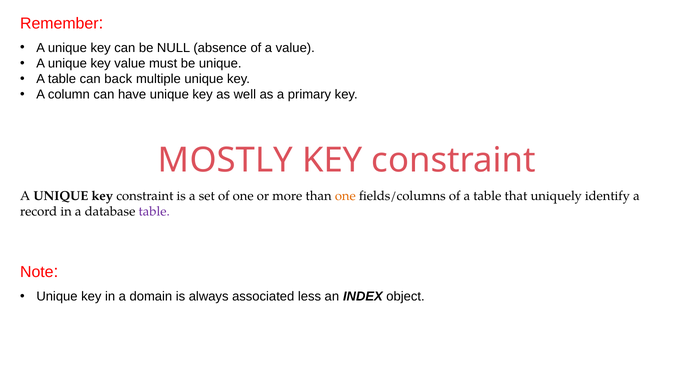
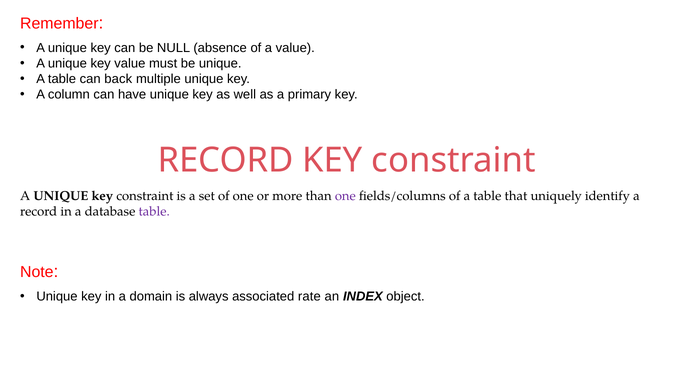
MOSTLY at (226, 160): MOSTLY -> RECORD
one at (345, 196) colour: orange -> purple
less: less -> rate
